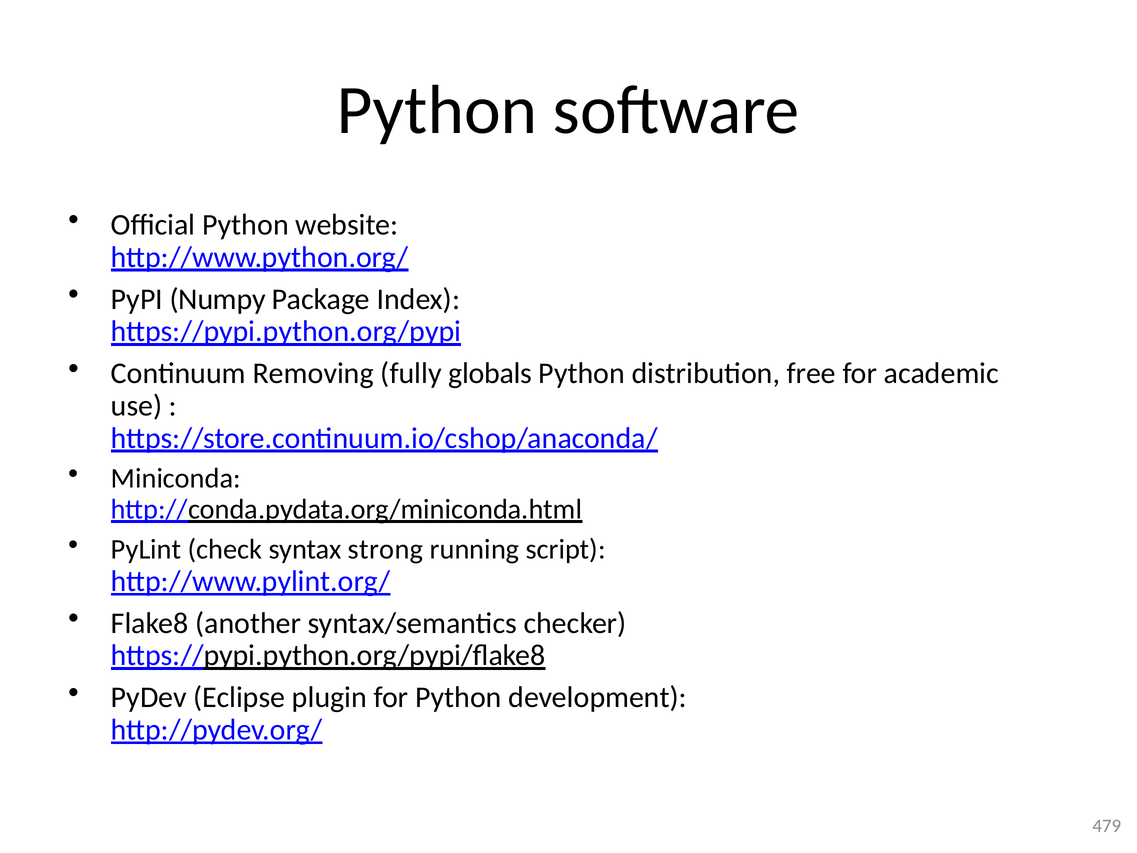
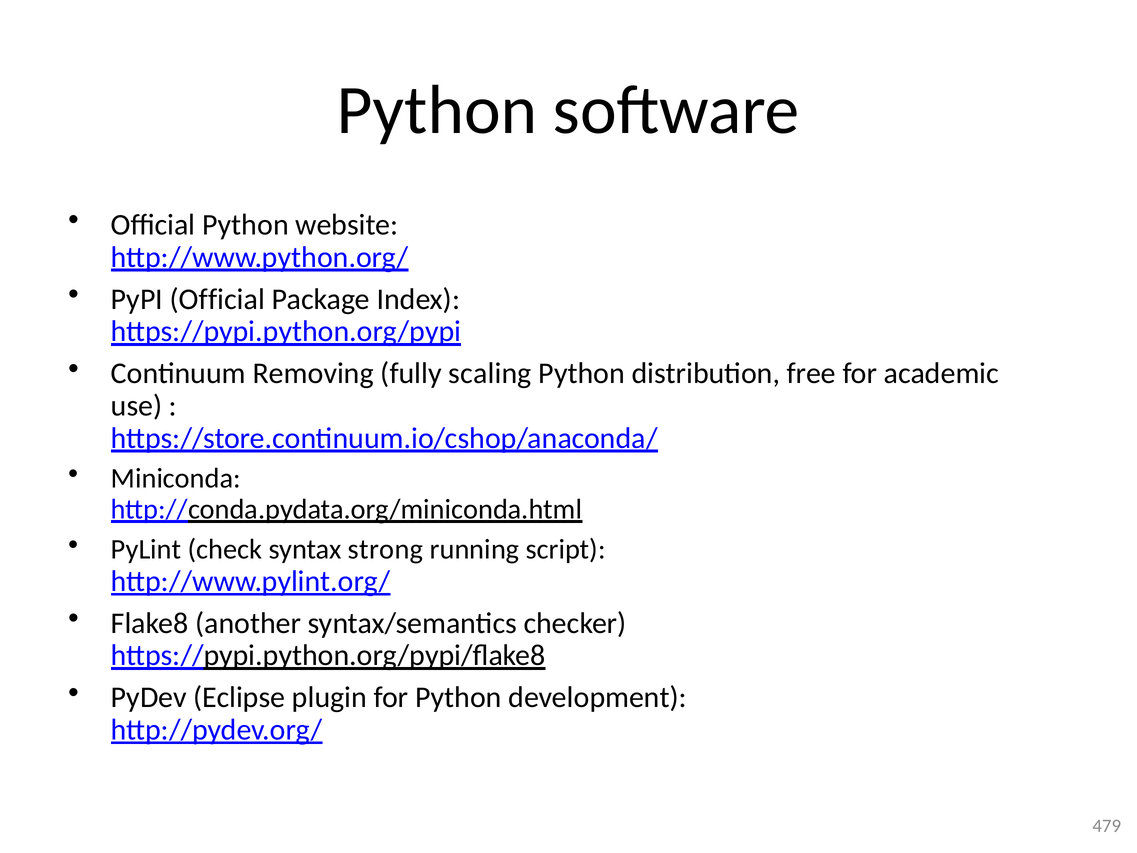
PyPI Numpy: Numpy -> Official
globals: globals -> scaling
